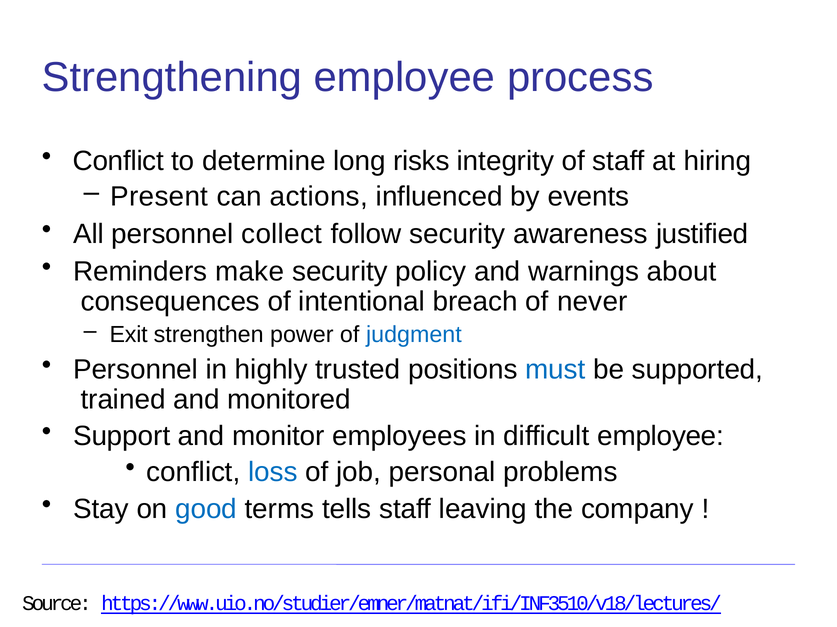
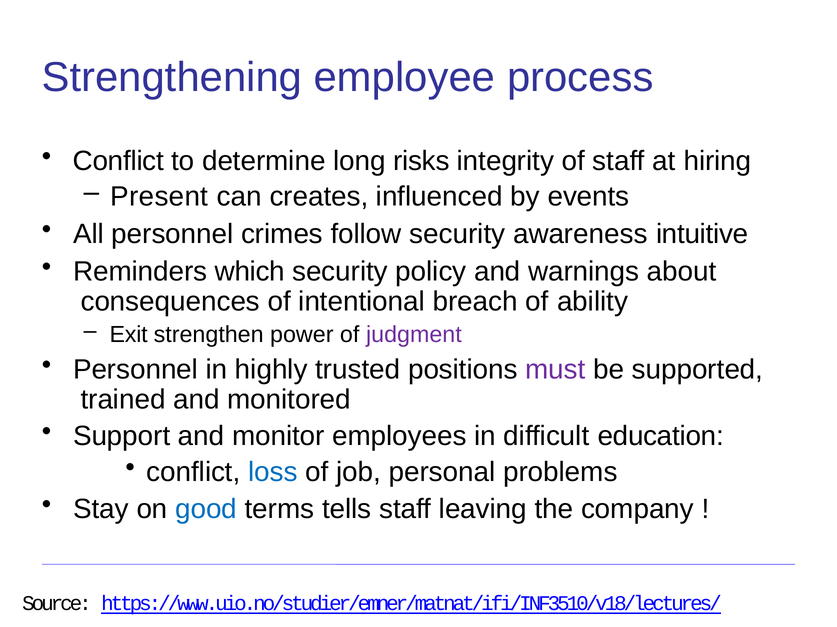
actions: actions -> creates
collect: collect -> crimes
justified: justified -> intuitive
make: make -> which
never: never -> ability
judgment colour: blue -> purple
must colour: blue -> purple
difficult employee: employee -> education
